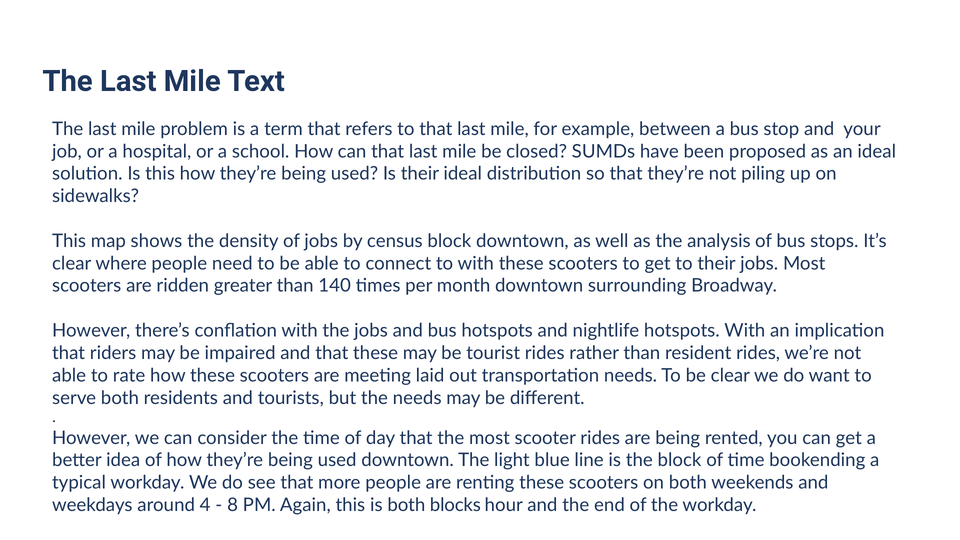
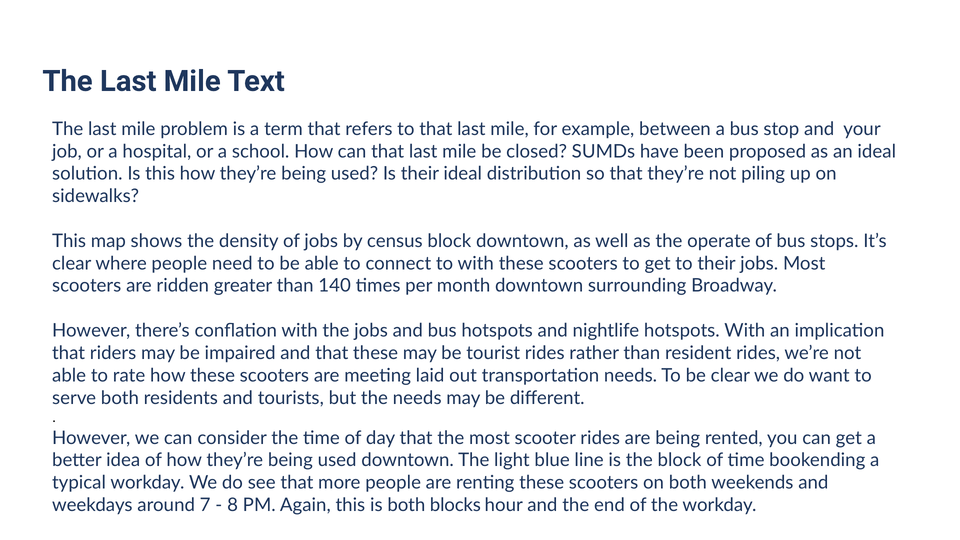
analysis: analysis -> operate
4: 4 -> 7
